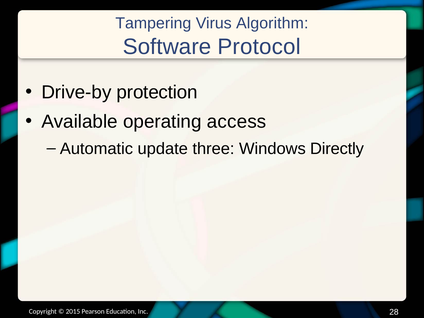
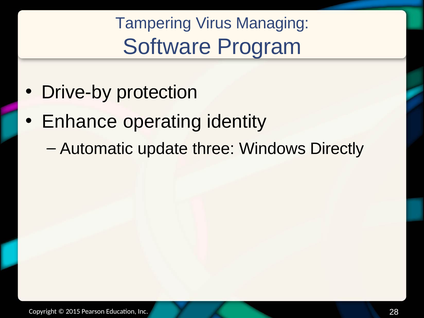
Algorithm: Algorithm -> Managing
Protocol: Protocol -> Program
Available: Available -> Enhance
access: access -> identity
